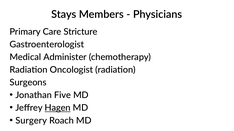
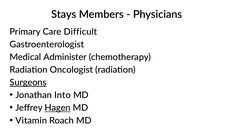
Stricture: Stricture -> Difficult
Surgeons underline: none -> present
Five: Five -> Into
Surgery: Surgery -> Vitamin
